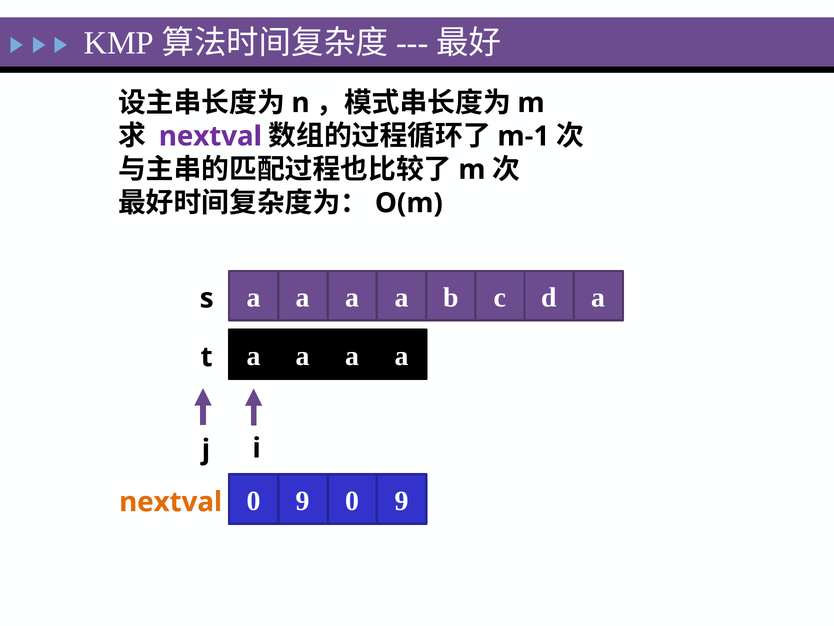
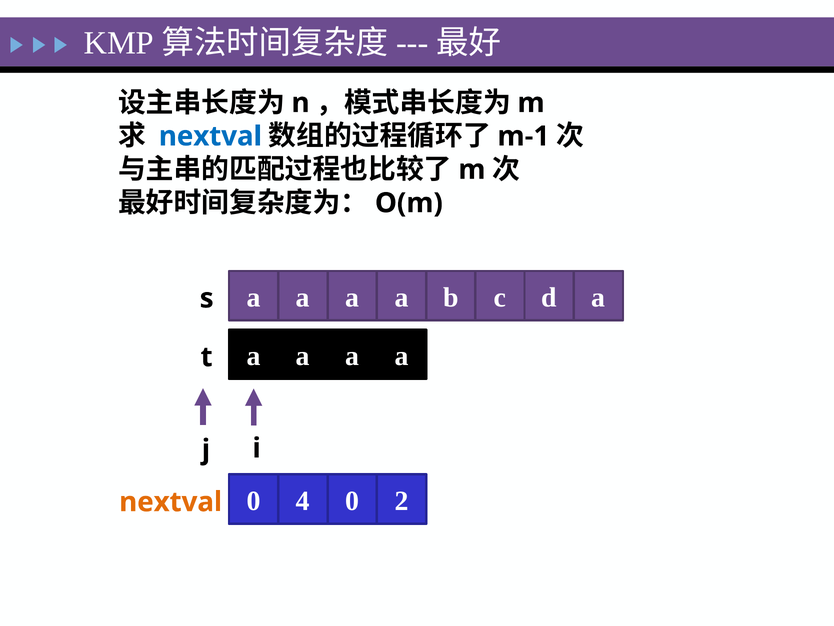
nextval at (210, 136) colour: purple -> blue
9 at (303, 501): 9 -> 4
9 at (401, 501): 9 -> 2
